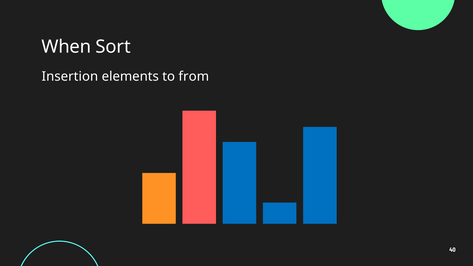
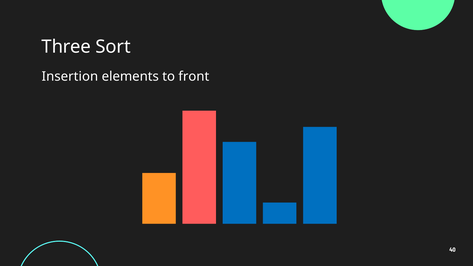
When: When -> Three
from: from -> front
